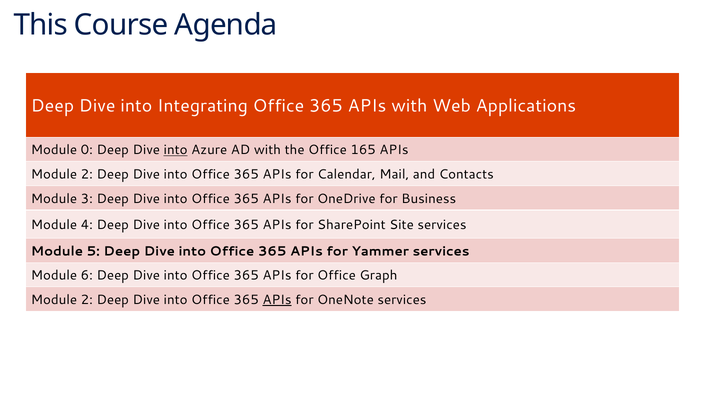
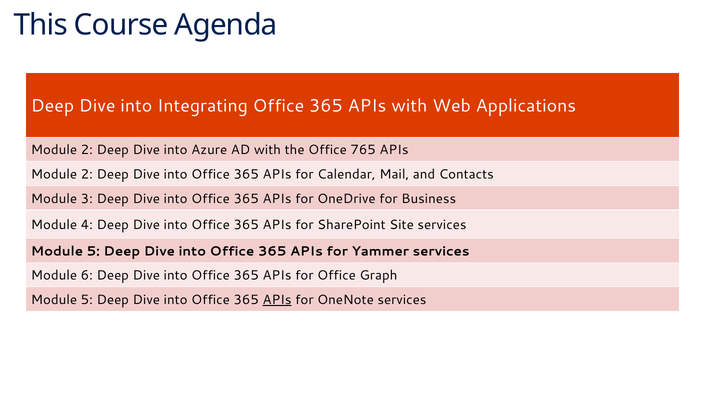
0 at (87, 150): 0 -> 2
into at (176, 150) underline: present -> none
165: 165 -> 765
2 at (87, 299): 2 -> 5
